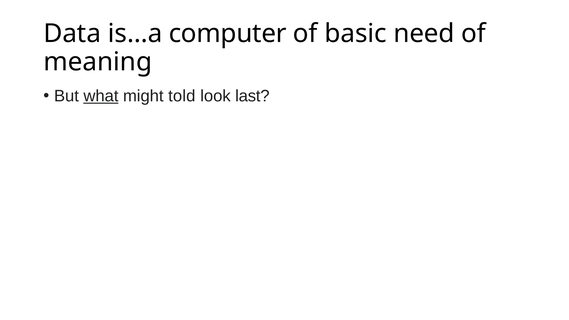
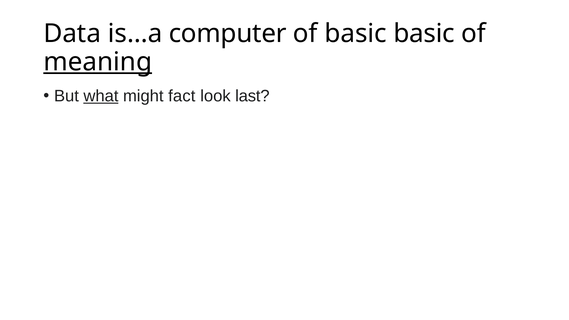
basic need: need -> basic
meaning underline: none -> present
told: told -> fact
